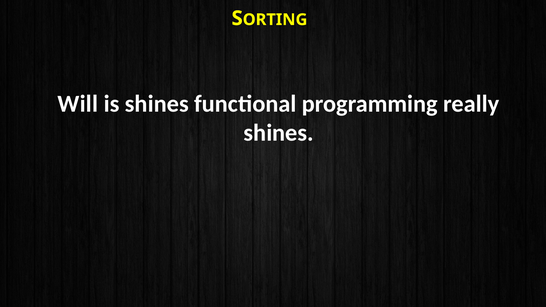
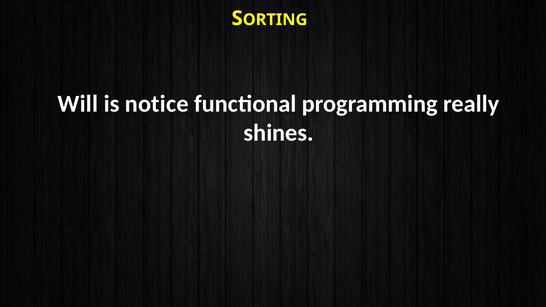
is shines: shines -> notice
